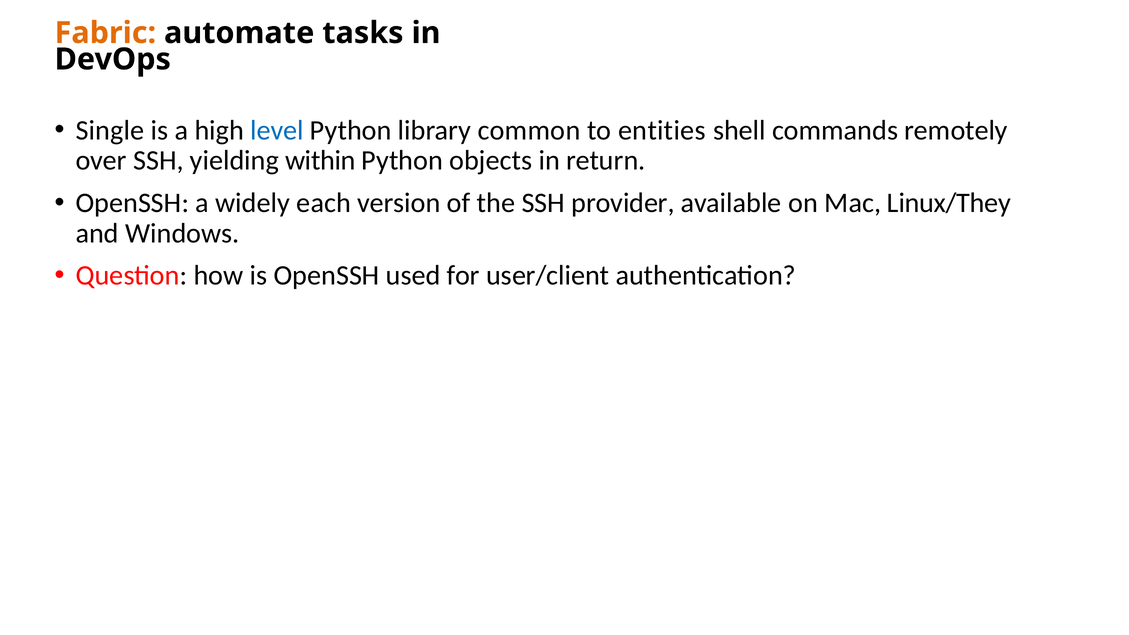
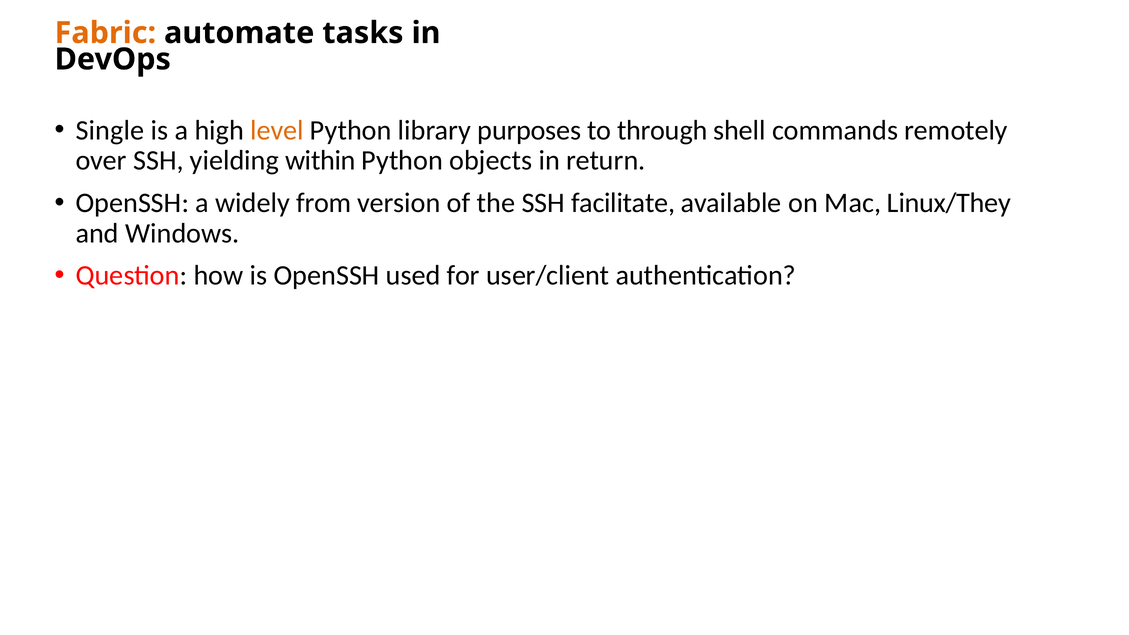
level colour: blue -> orange
common: common -> purposes
entities: entities -> through
each: each -> from
provider: provider -> facilitate
